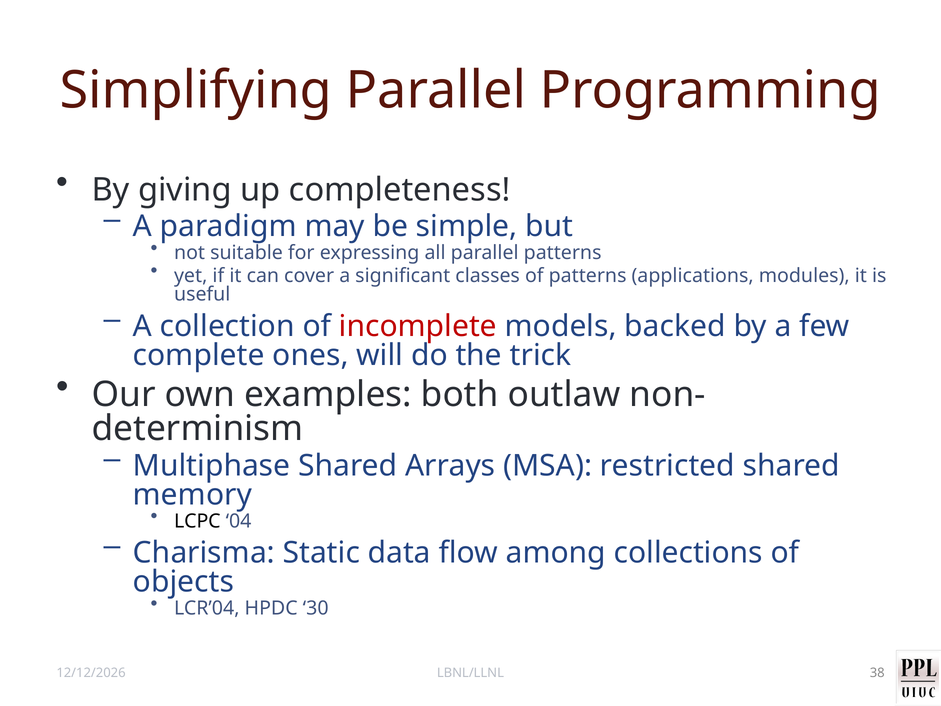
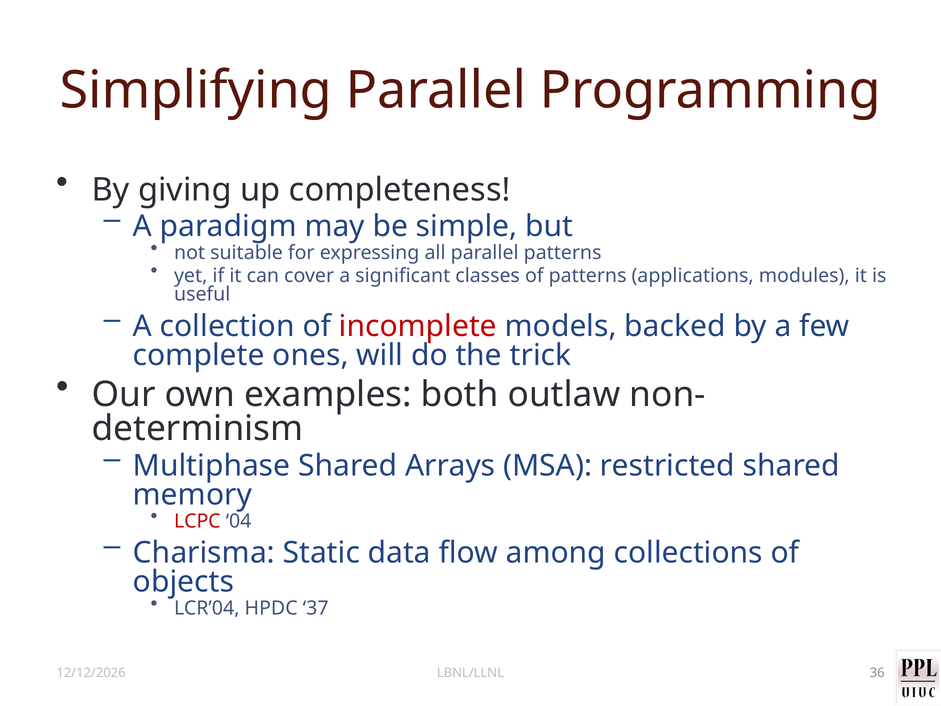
LCPC colour: black -> red
30: 30 -> 37
38: 38 -> 36
